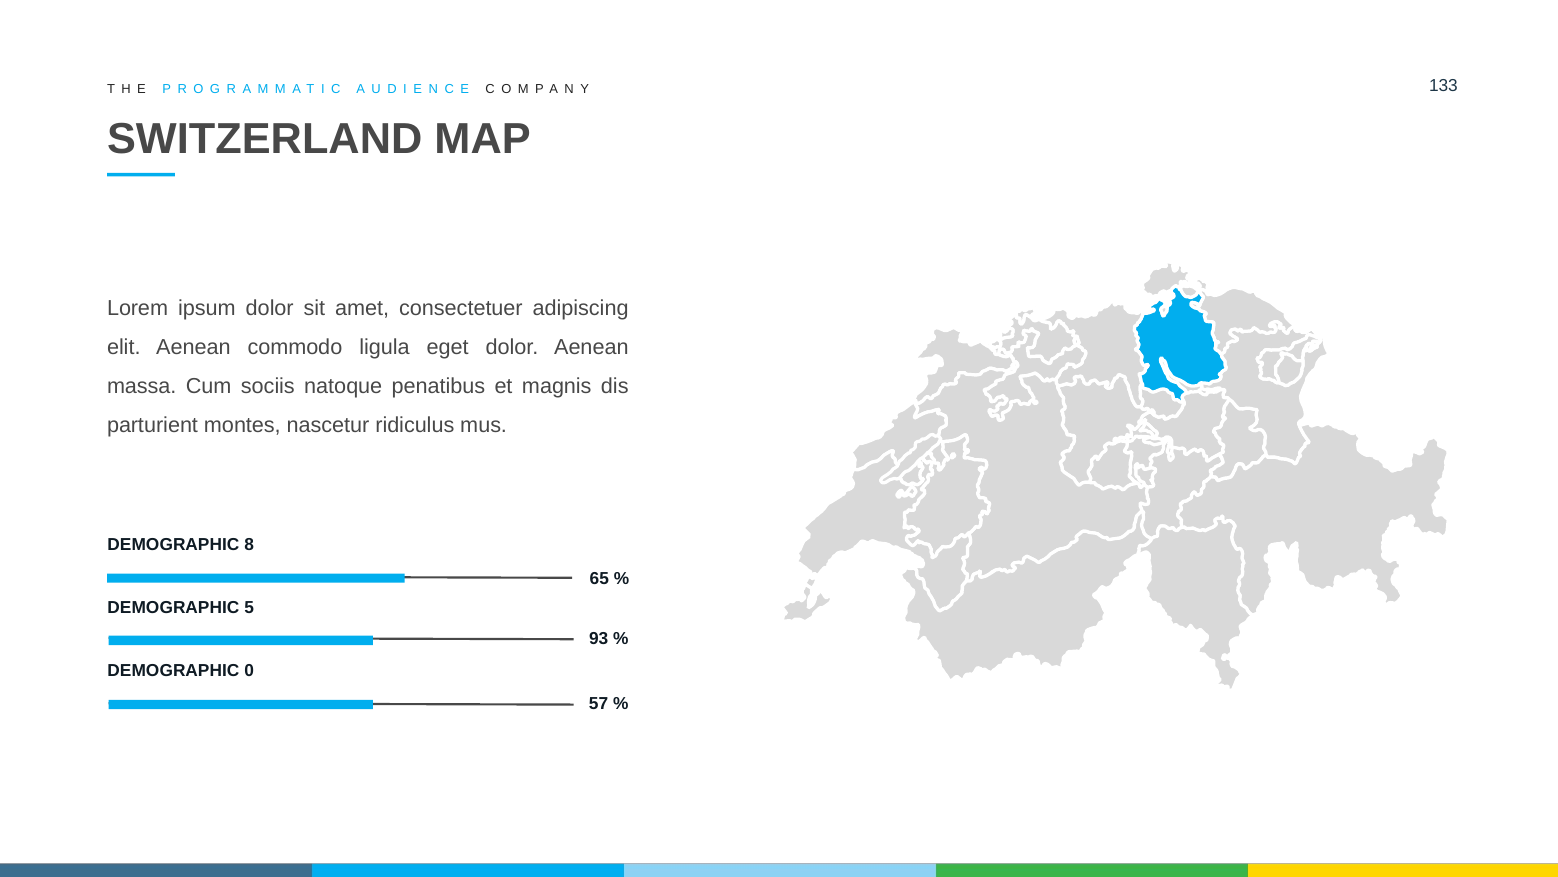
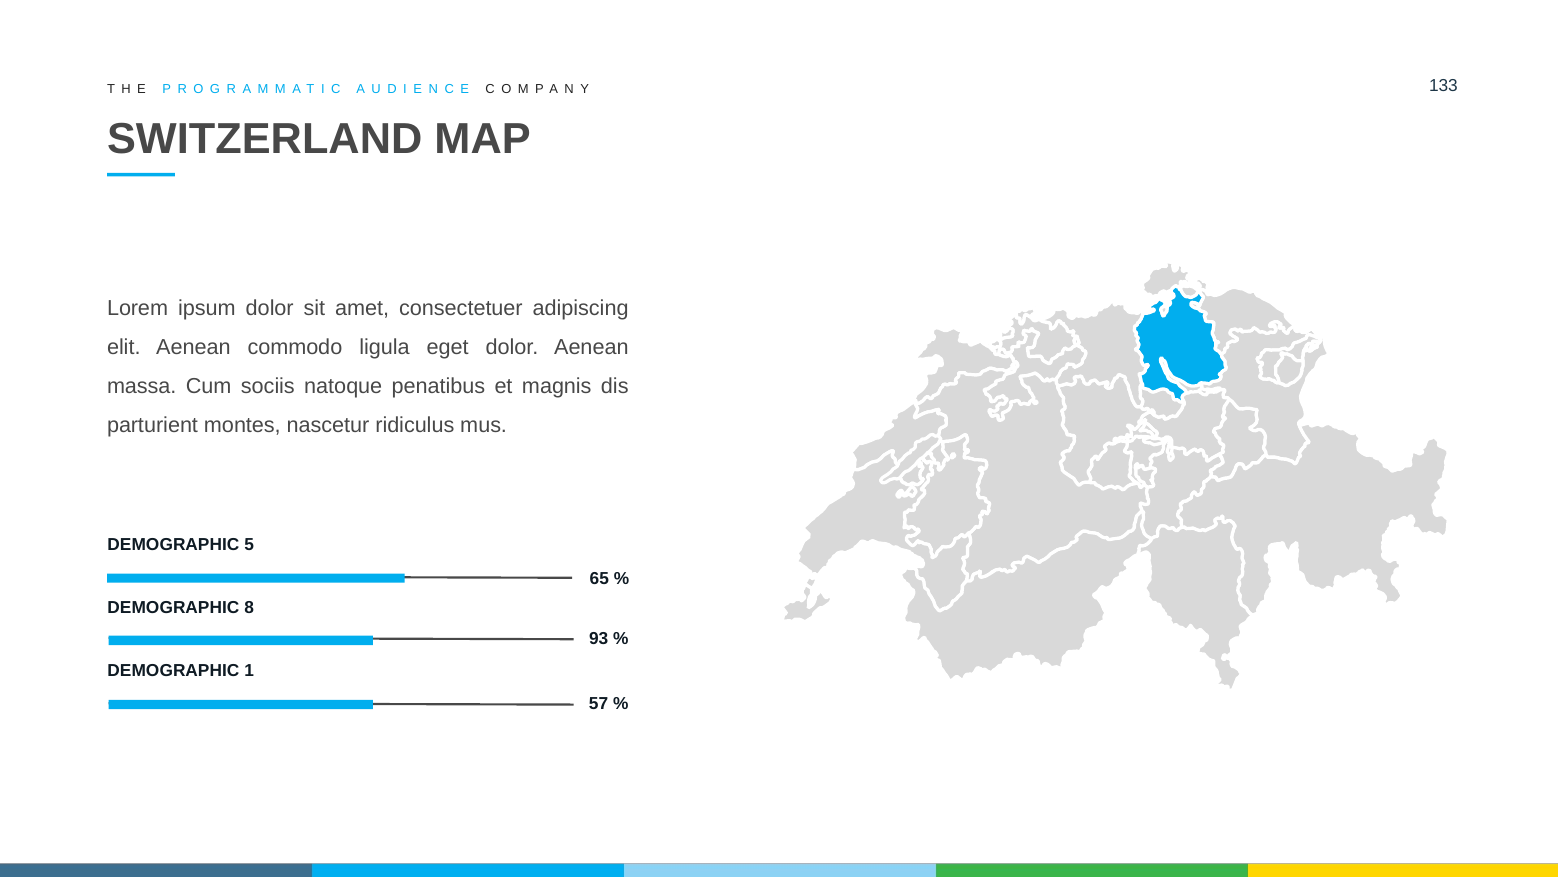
8: 8 -> 5
5: 5 -> 8
0: 0 -> 1
